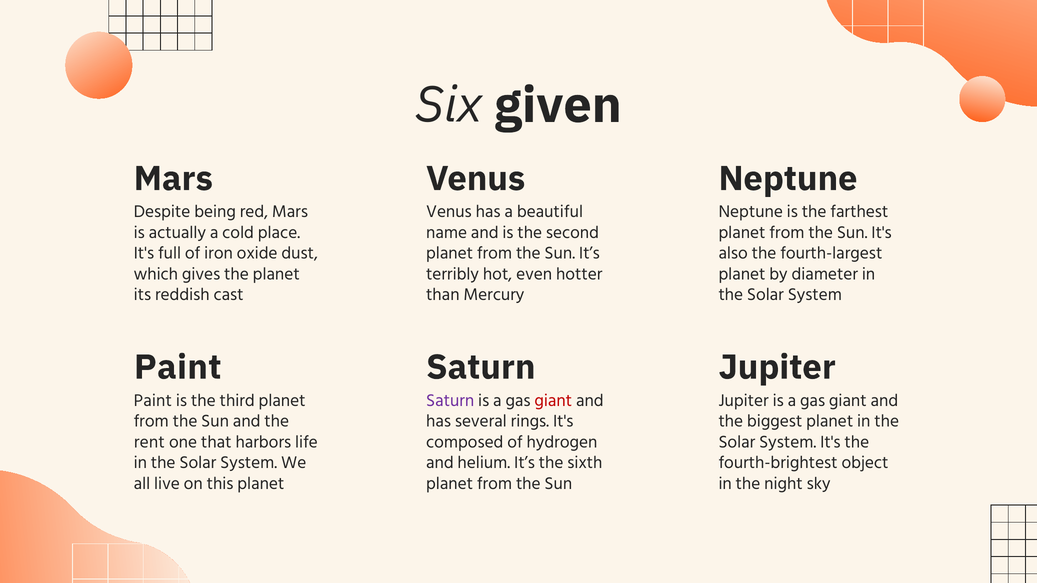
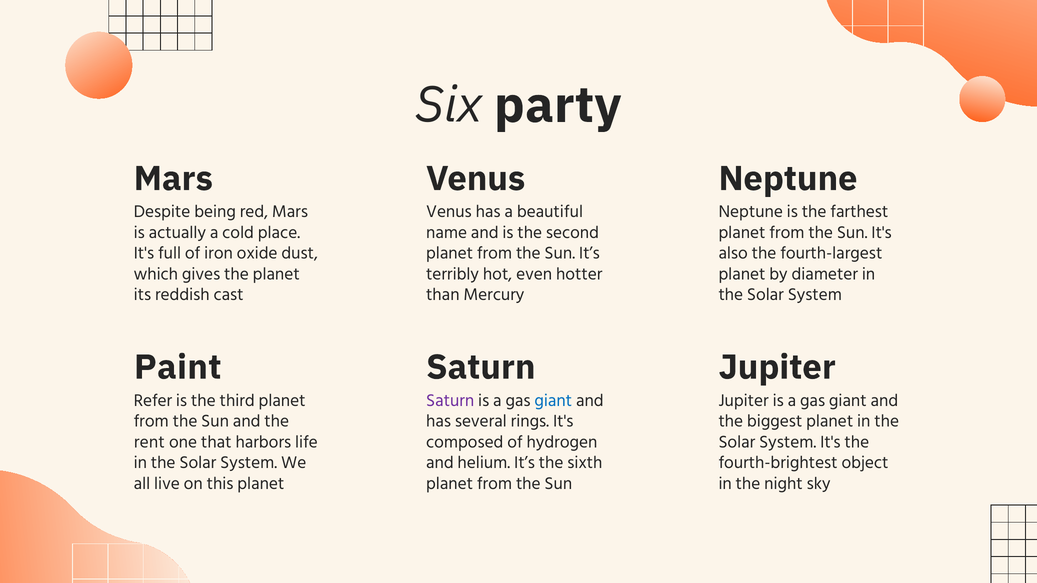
given: given -> party
Paint at (153, 401): Paint -> Refer
giant at (553, 401) colour: red -> blue
